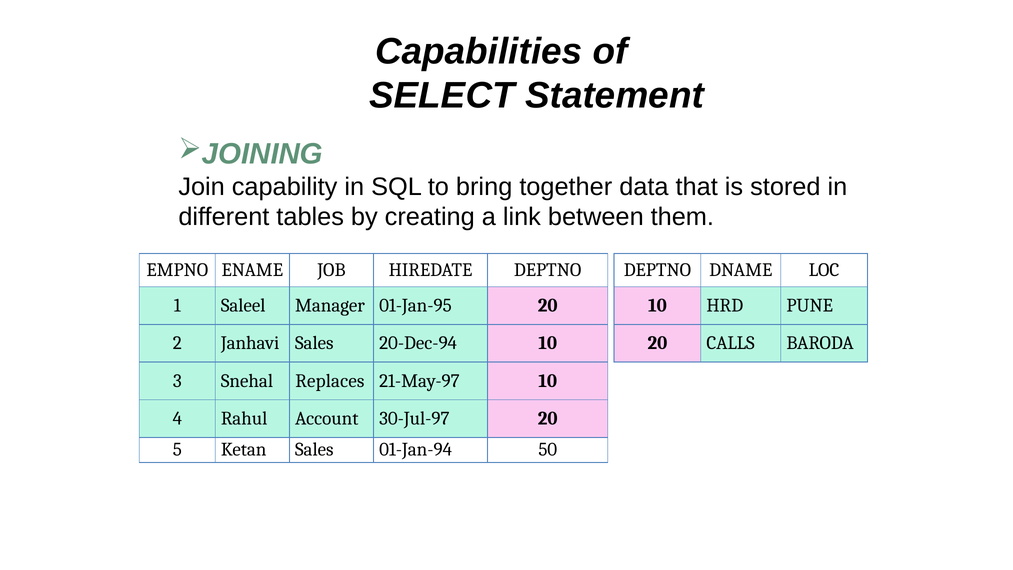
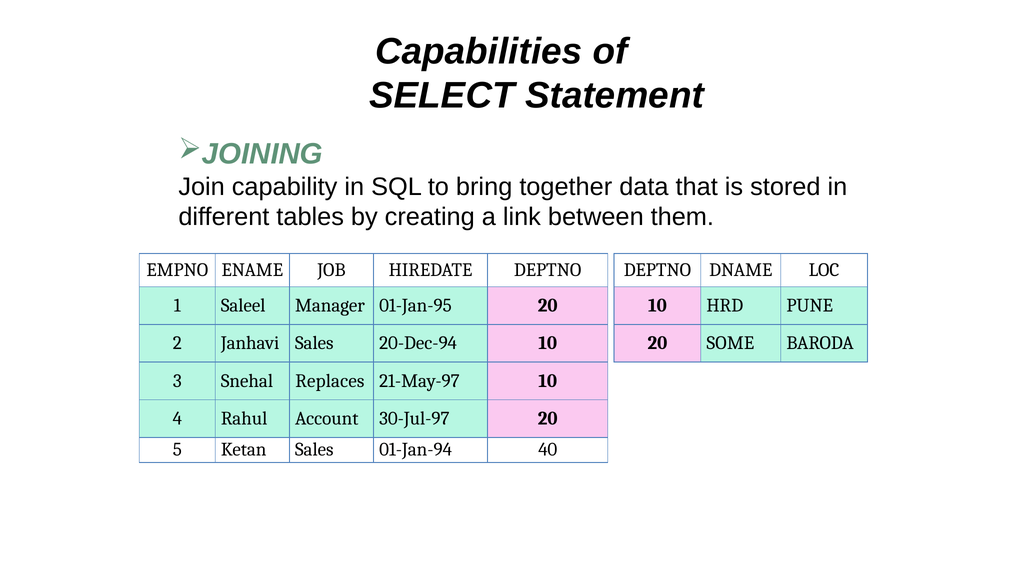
CALLS: CALLS -> SOME
50: 50 -> 40
